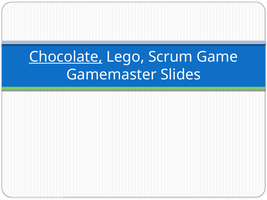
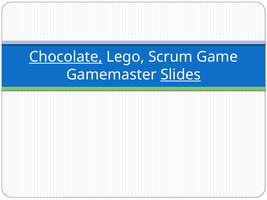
Slides underline: none -> present
